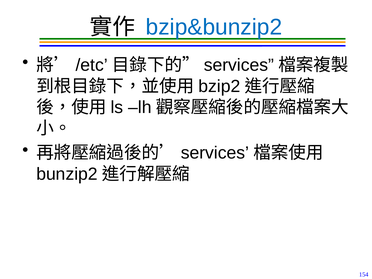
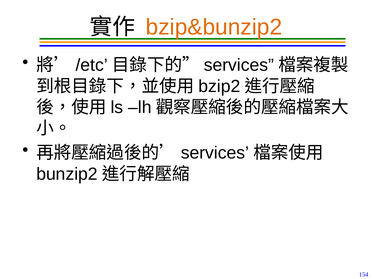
bzip&bunzip2 colour: blue -> orange
